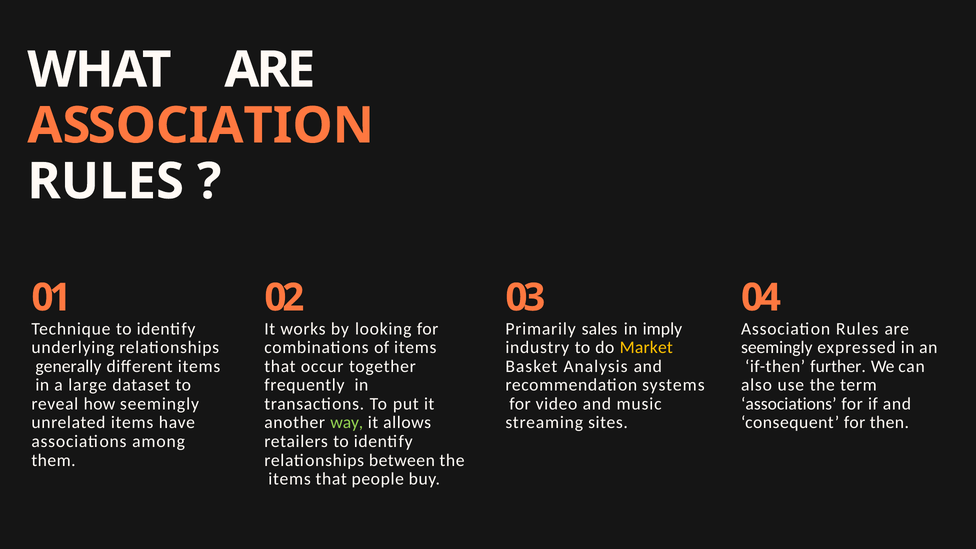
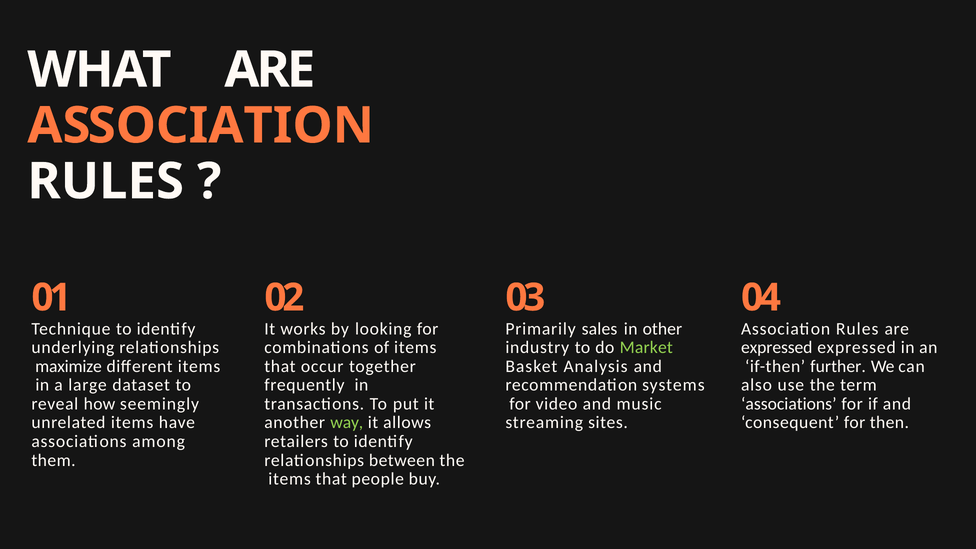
imply: imply -> other
Market colour: yellow -> light green
seemingly at (777, 348): seemingly -> expressed
generally: generally -> maximize
